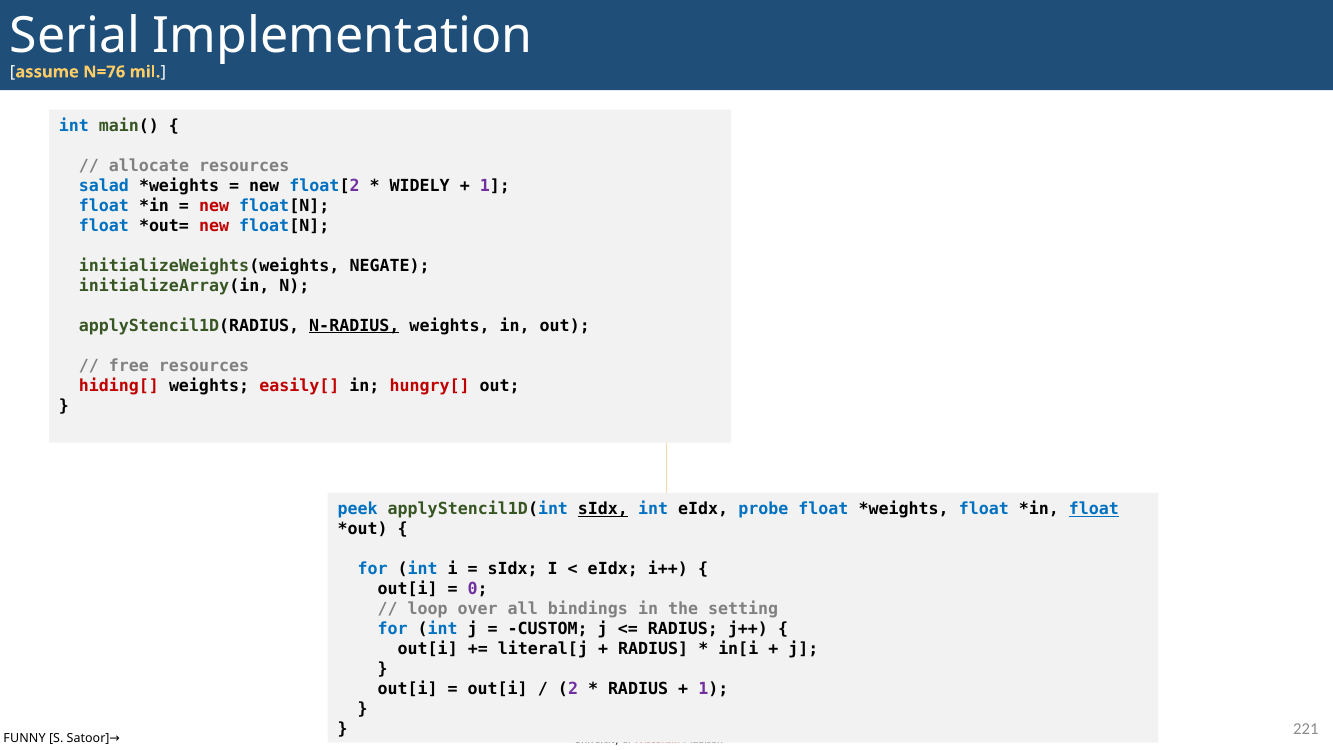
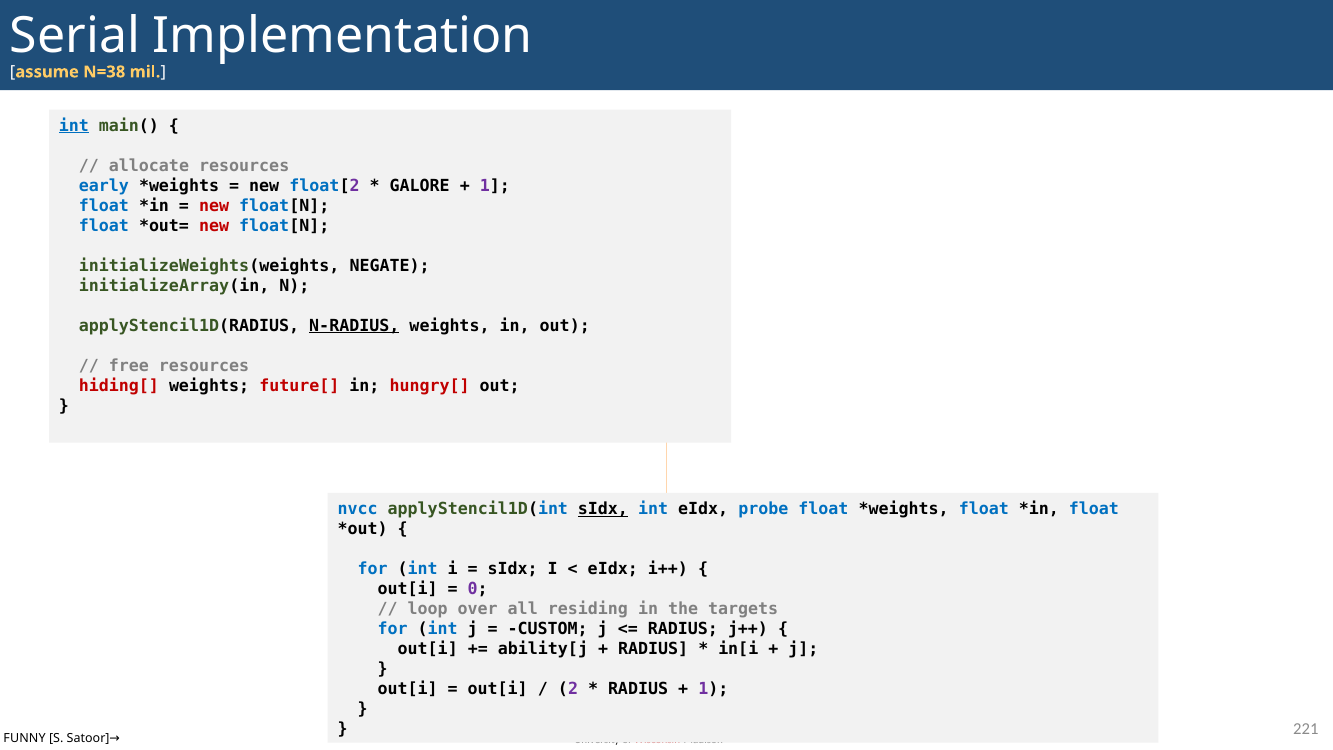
N=76: N=76 -> N=38
int at (74, 126) underline: none -> present
salad: salad -> early
WIDELY: WIDELY -> GALORE
easily[: easily[ -> future[
peek: peek -> nvcc
float at (1094, 509) underline: present -> none
bindings: bindings -> residing
setting: setting -> targets
literal[j: literal[j -> ability[j
